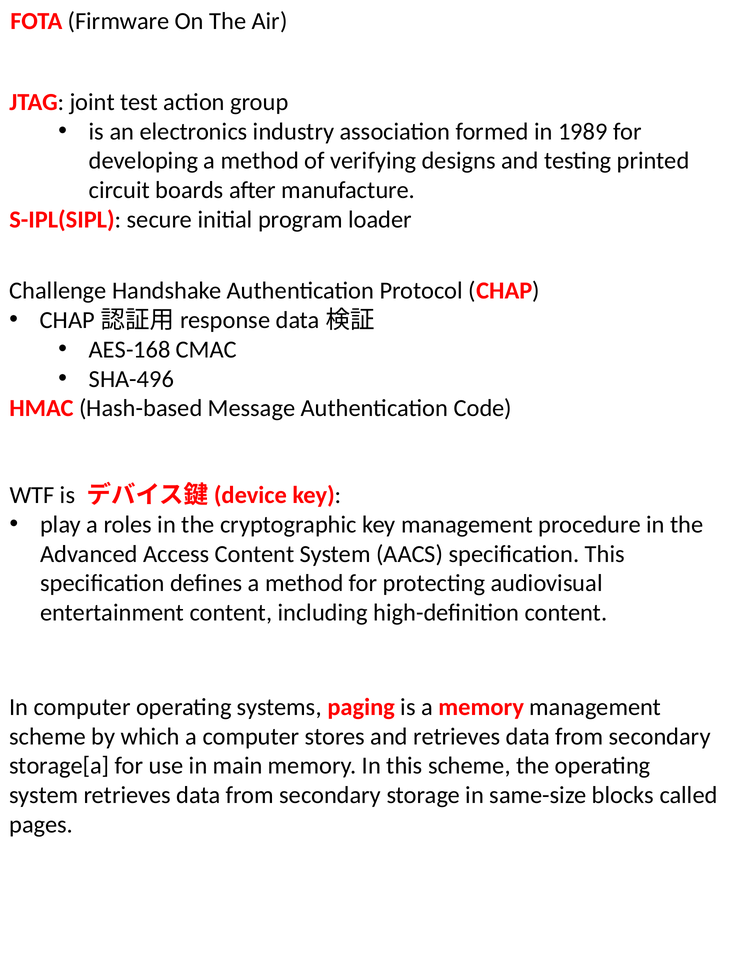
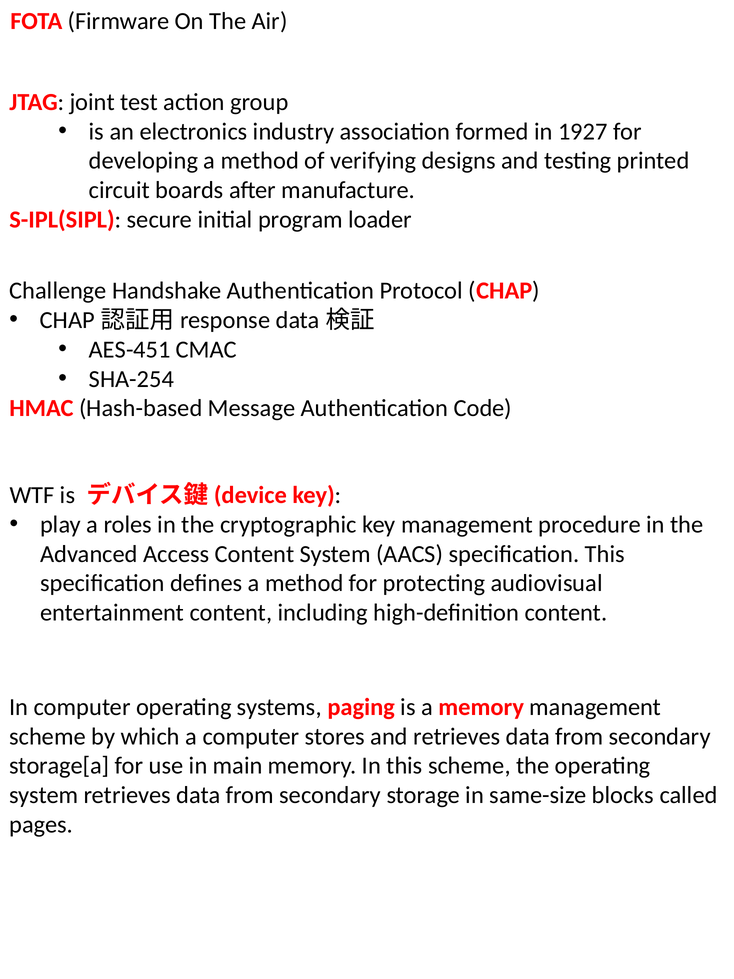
1989: 1989 -> 1927
AES-168: AES-168 -> AES-451
SHA-496: SHA-496 -> SHA-254
